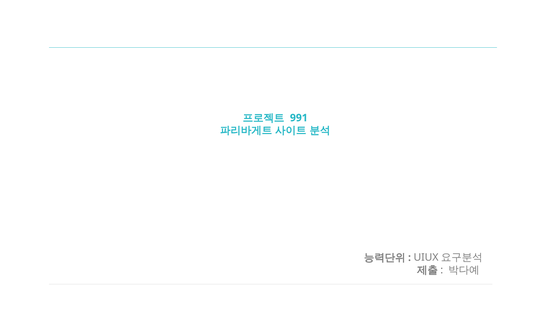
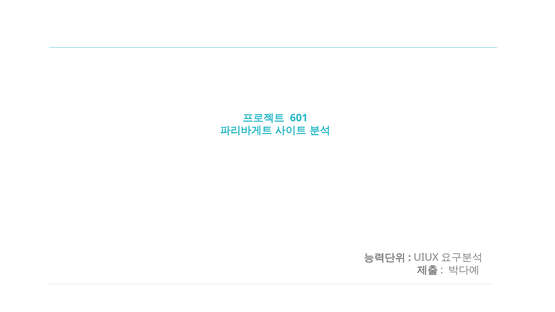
991: 991 -> 601
